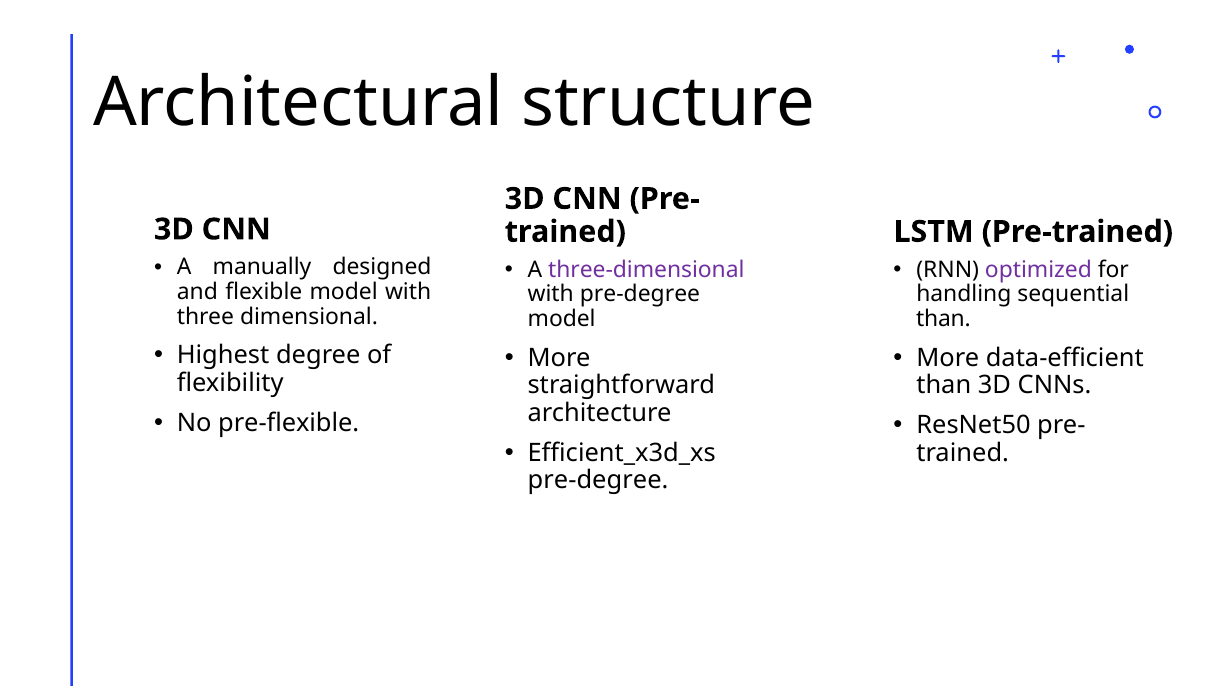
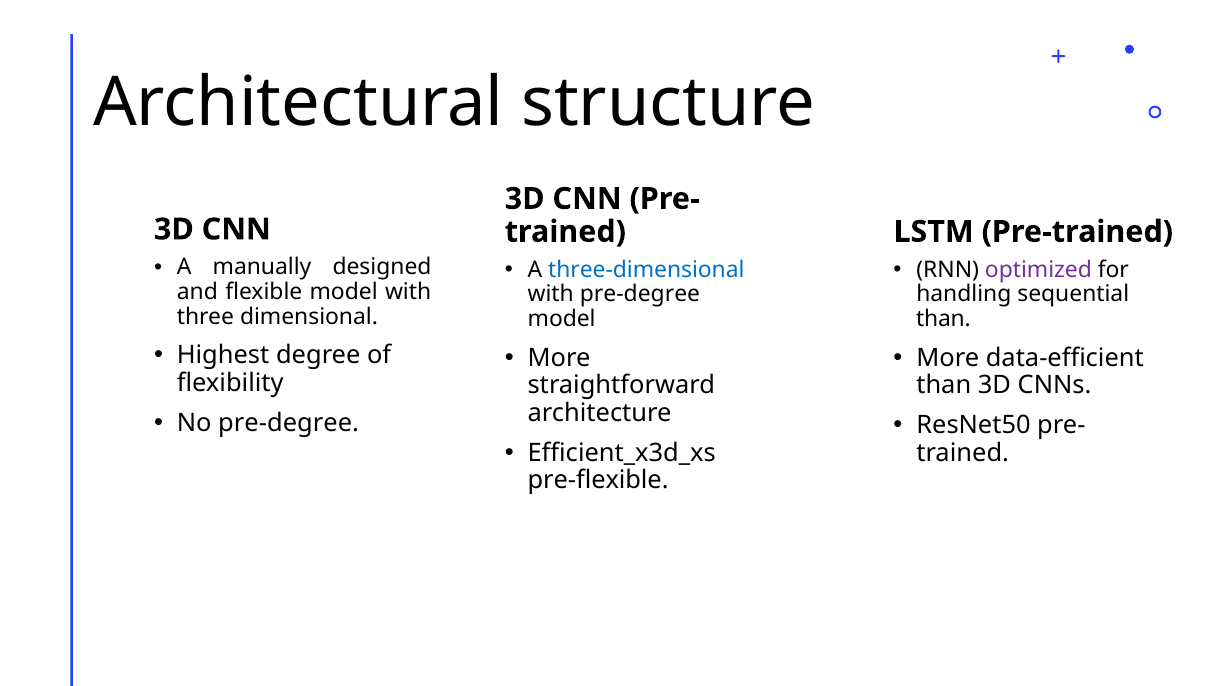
three-dimensional colour: purple -> blue
No pre-flexible: pre-flexible -> pre-degree
pre-degree at (598, 481): pre-degree -> pre-flexible
